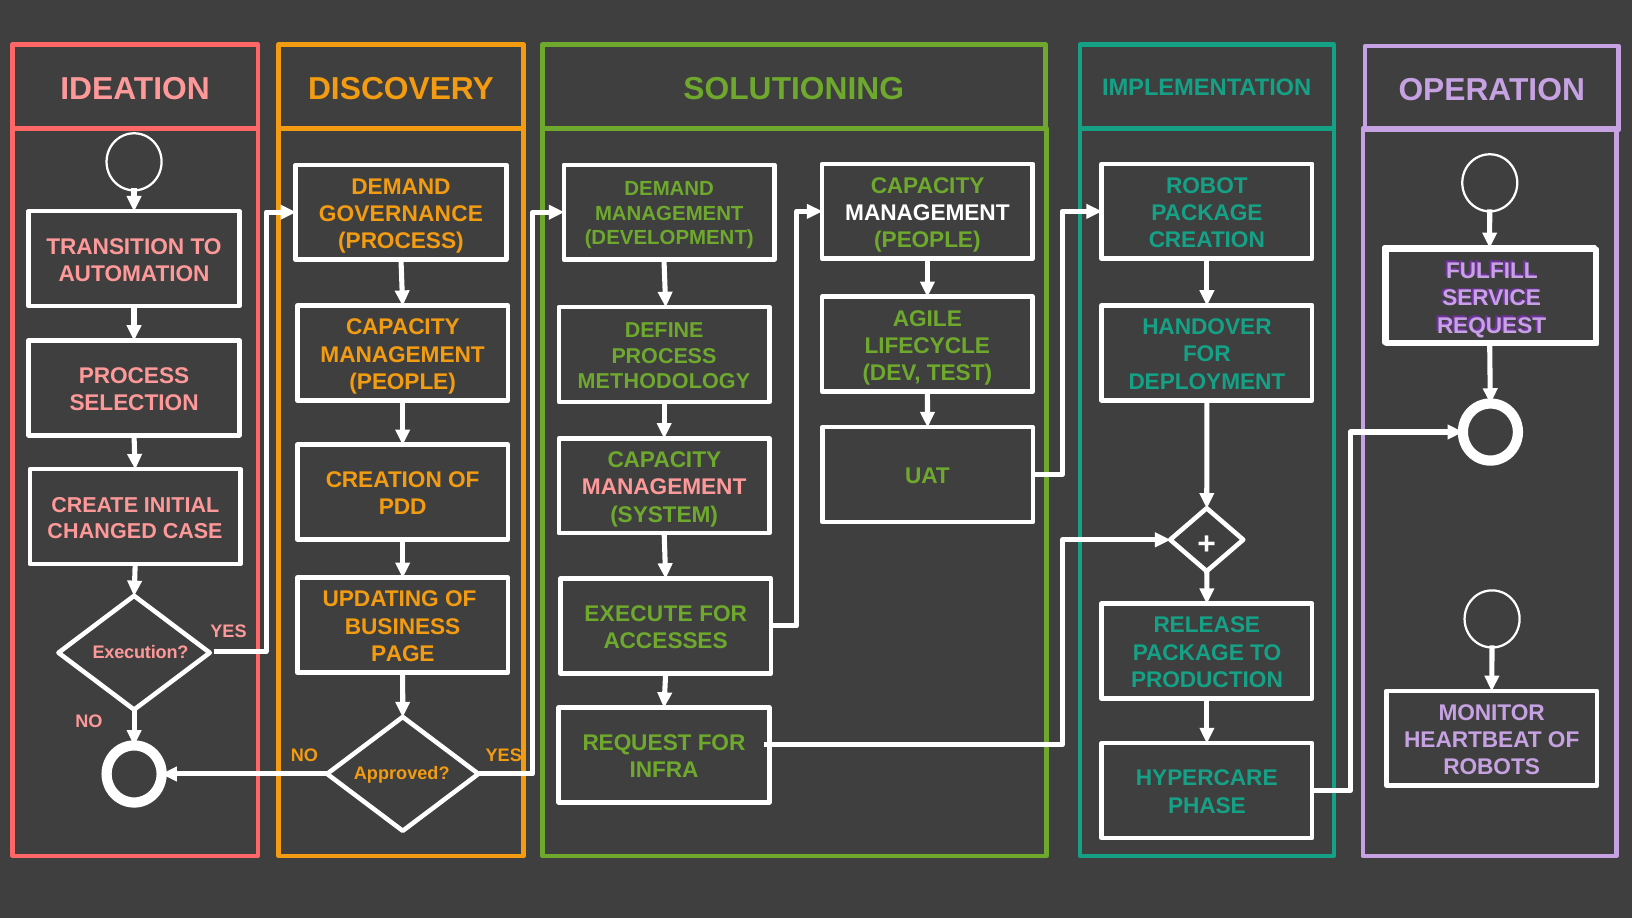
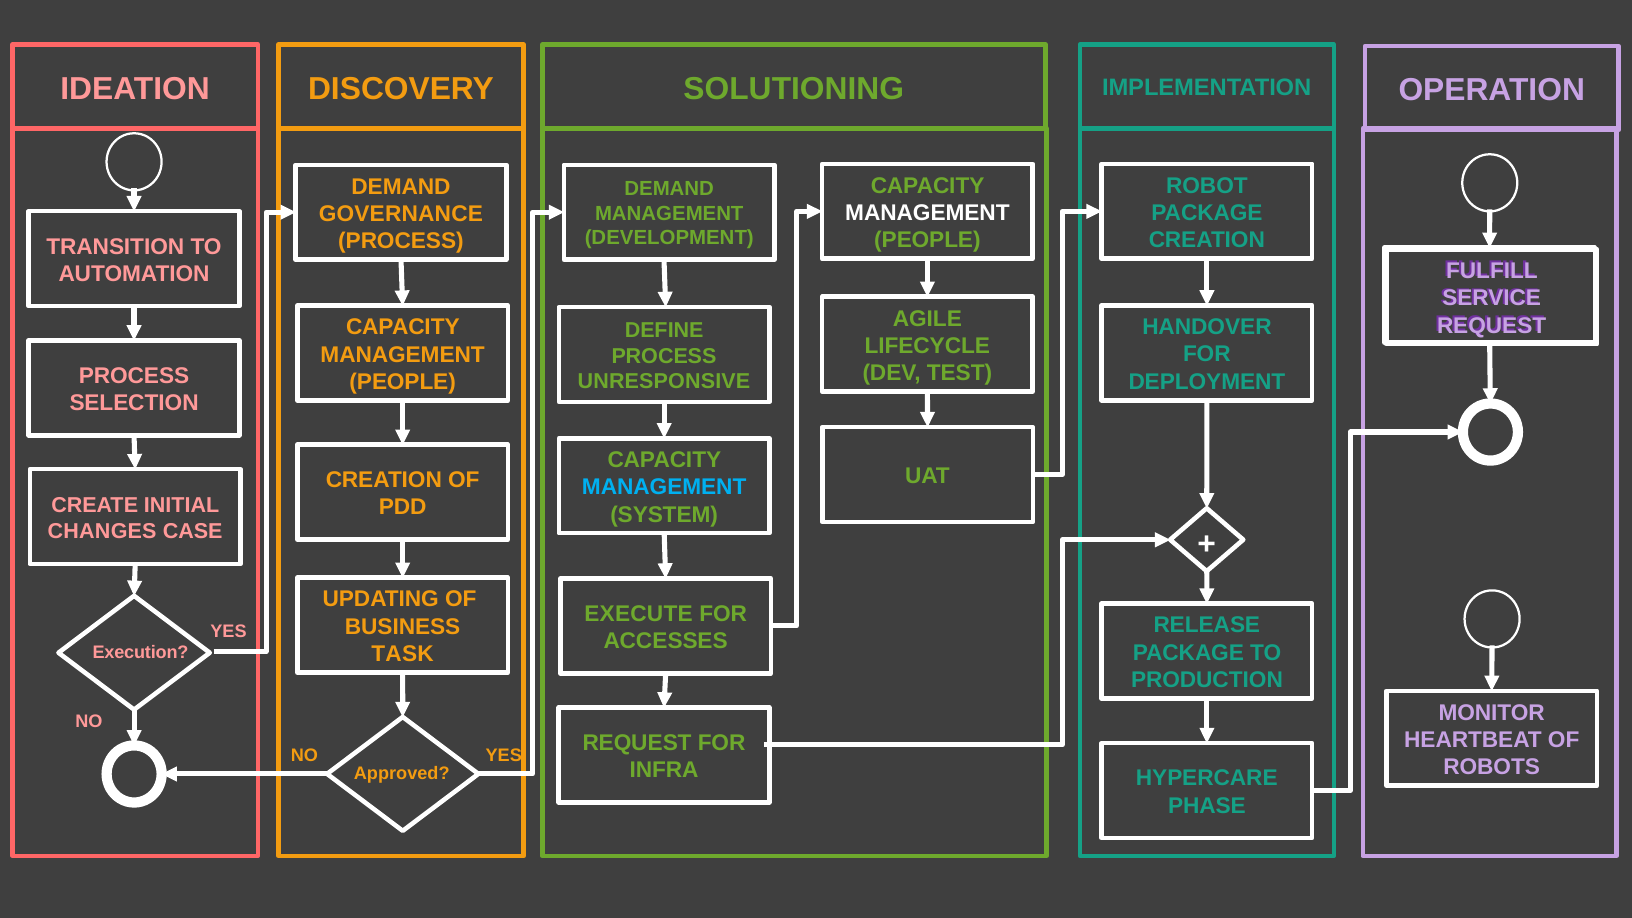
METHODOLOGY: METHODOLOGY -> UNRESPONSIVE
MANAGEMENT at (664, 487) colour: pink -> light blue
CHANGED: CHANGED -> CHANGES
PAGE: PAGE -> TASK
